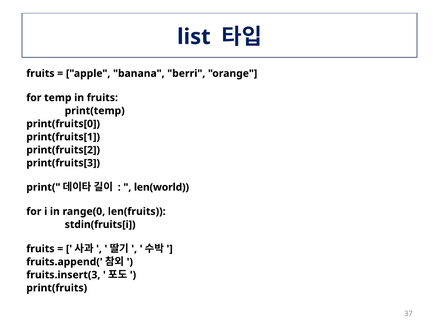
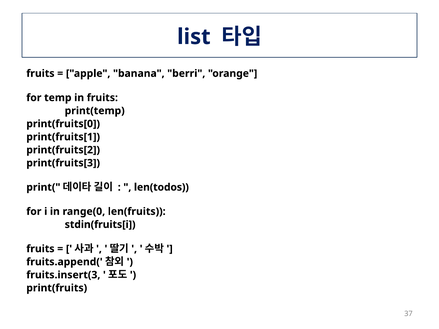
len(world: len(world -> len(todos
